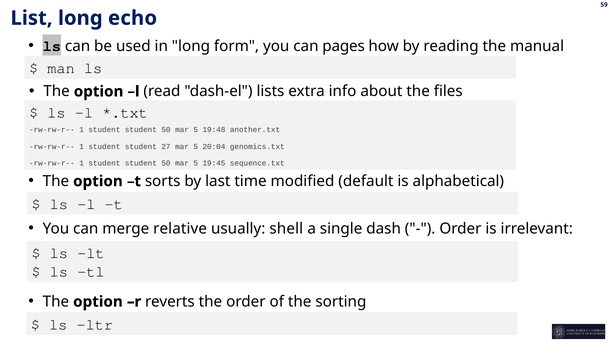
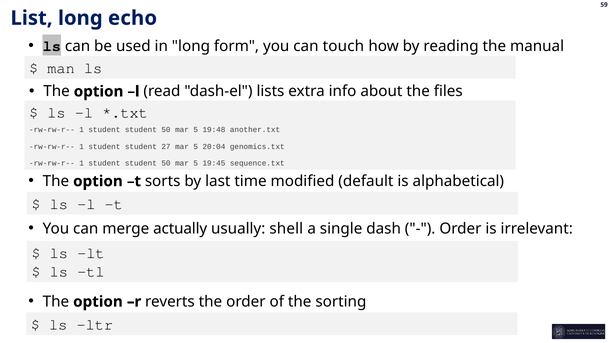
pages: pages -> touch
relative: relative -> actually
